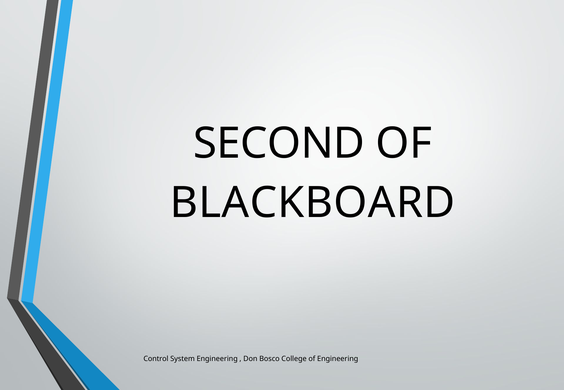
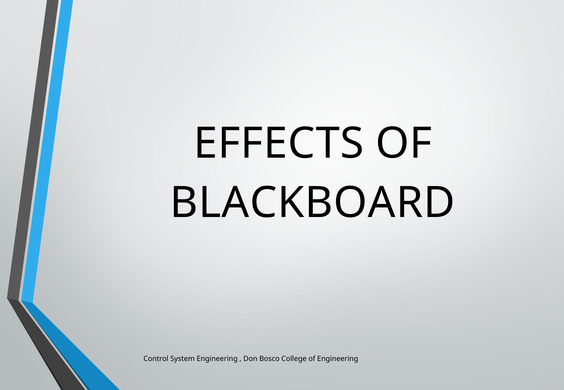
SECOND: SECOND -> EFFECTS
